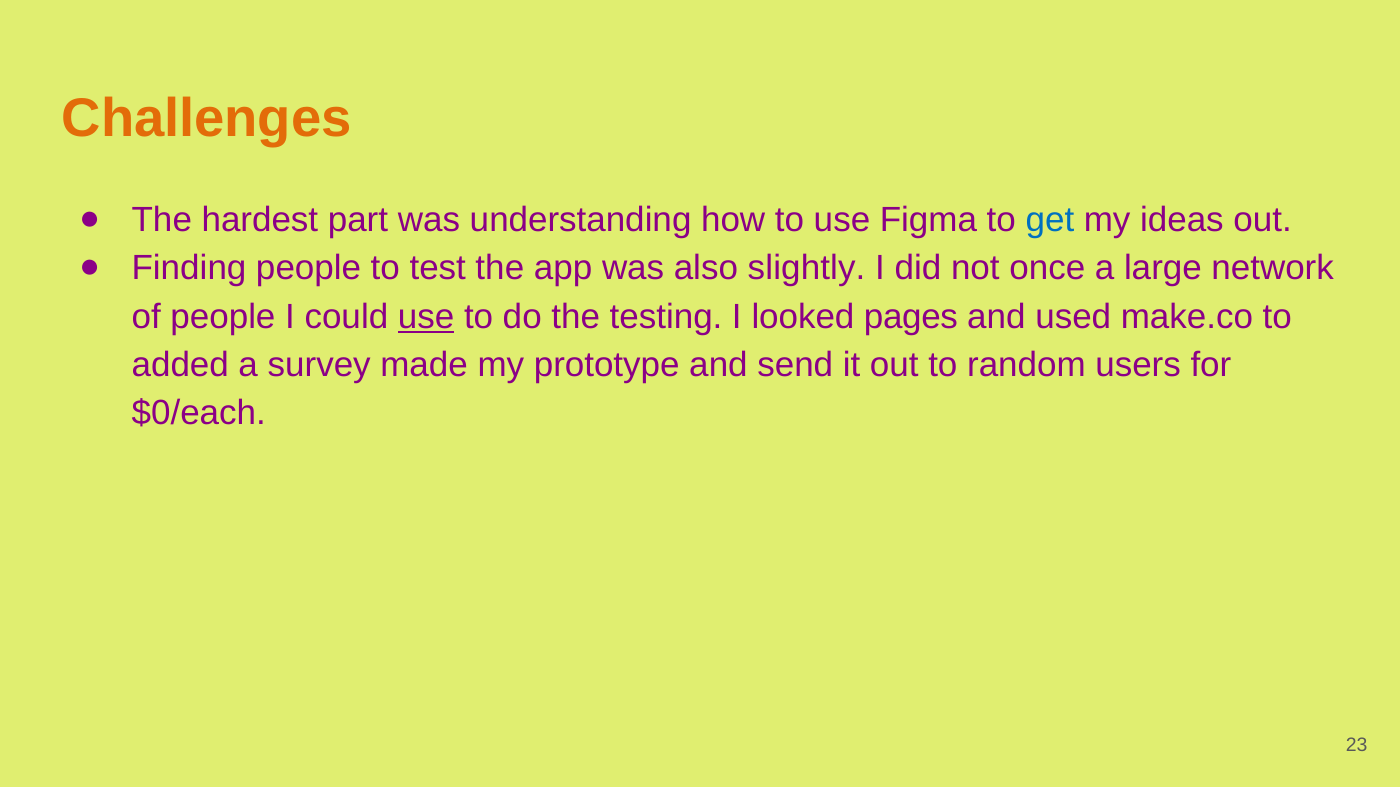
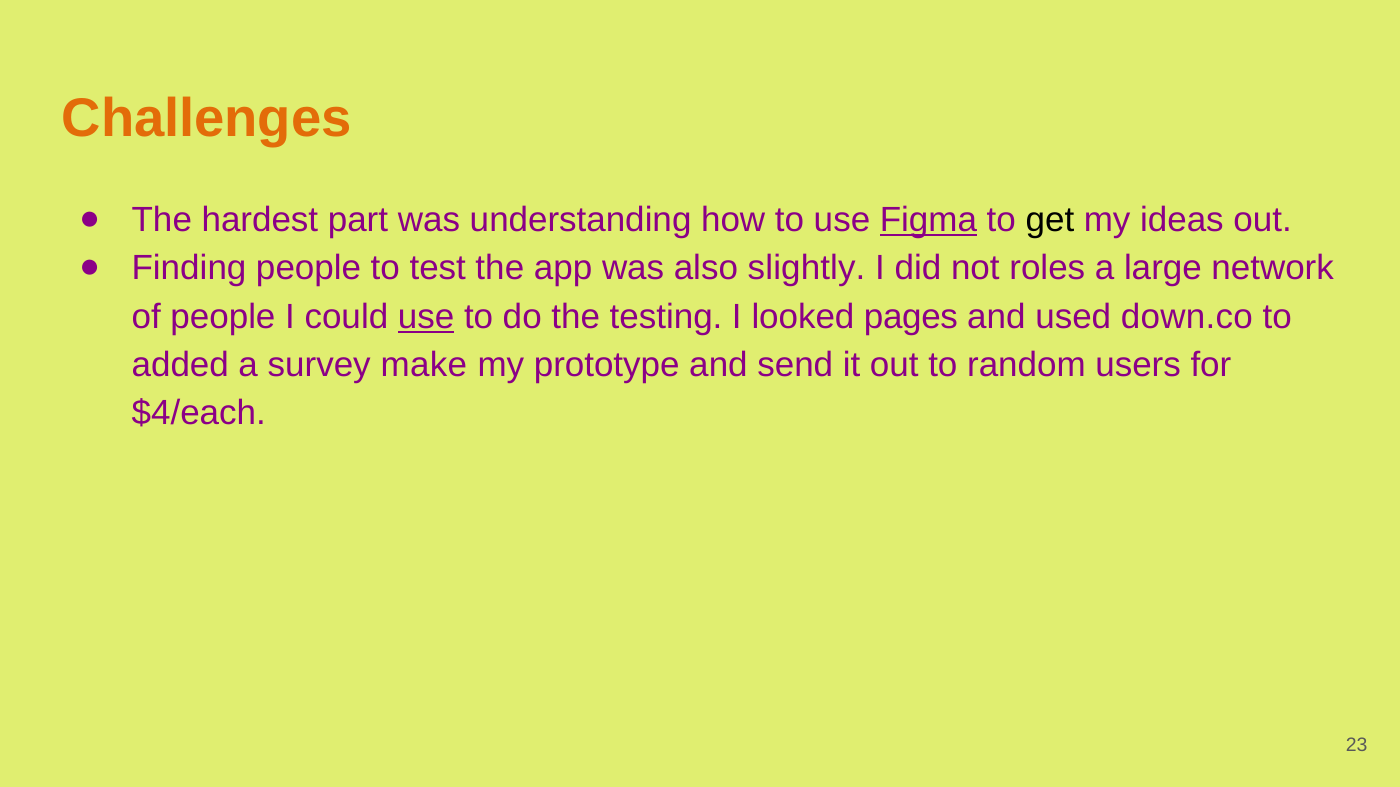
Figma underline: none -> present
get colour: blue -> black
once: once -> roles
make.co: make.co -> down.co
made: made -> make
$0/each: $0/each -> $4/each
